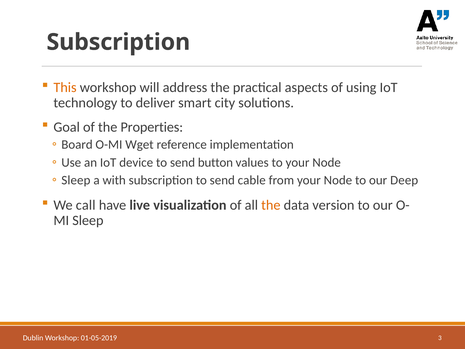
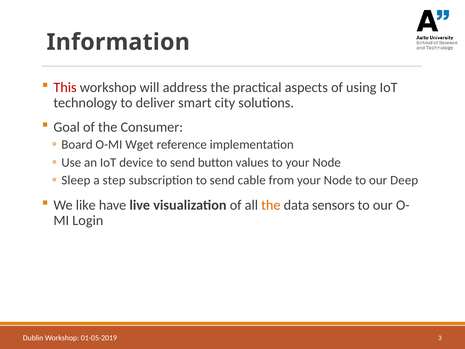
Subscription at (118, 42): Subscription -> Information
This colour: orange -> red
Properties: Properties -> Consumer
with: with -> step
call: call -> like
version: version -> sensors
Sleep at (88, 220): Sleep -> Login
